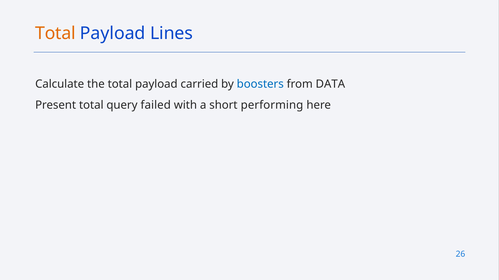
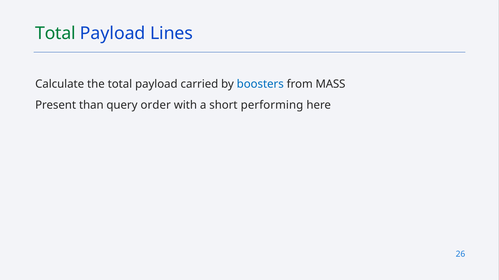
Total at (55, 33) colour: orange -> green
DATA: DATA -> MASS
Present total: total -> than
failed: failed -> order
